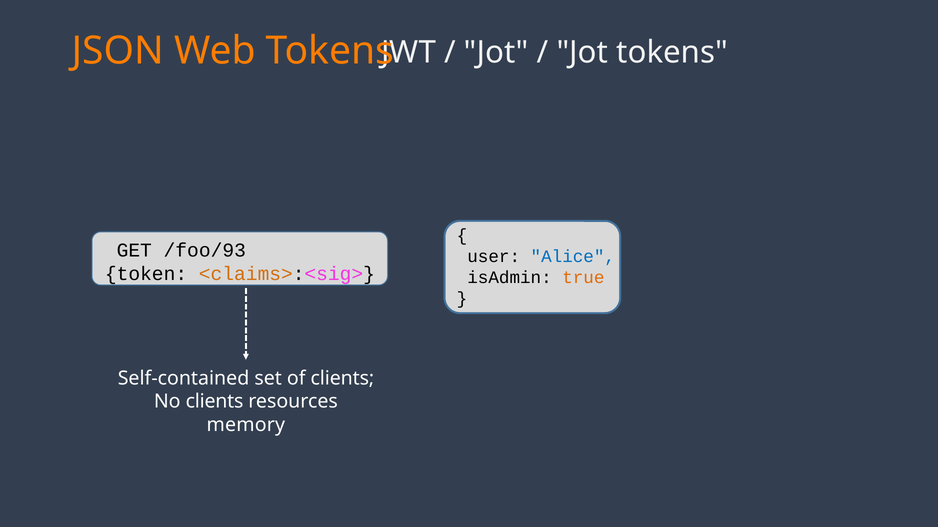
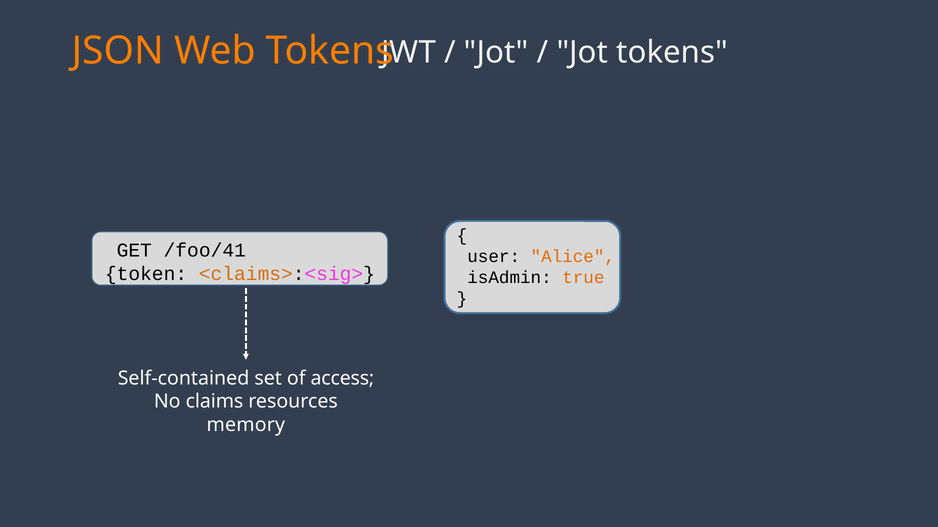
/foo/93: /foo/93 -> /foo/41
Alice colour: blue -> orange
of clients: clients -> access
No clients: clients -> claims
